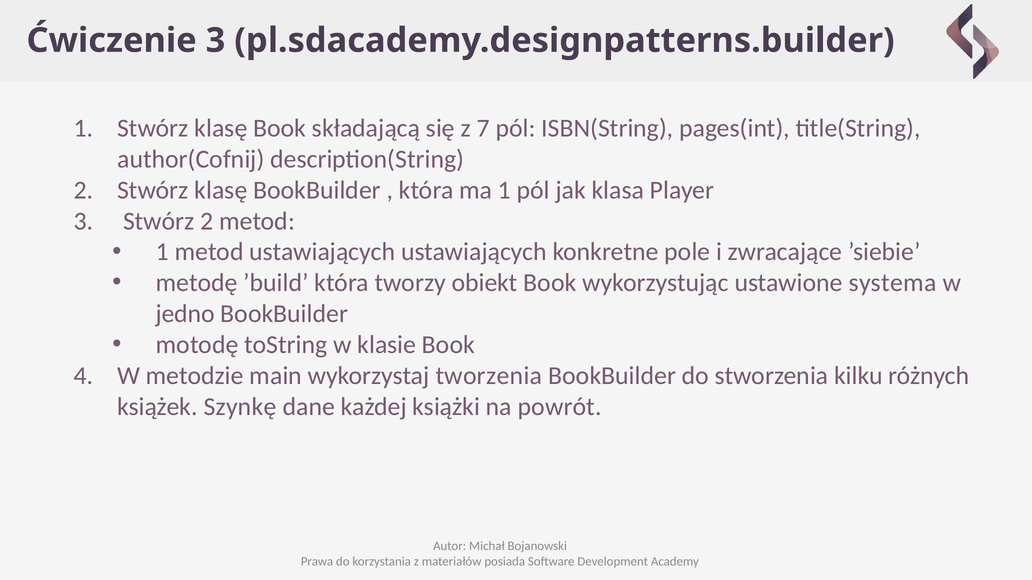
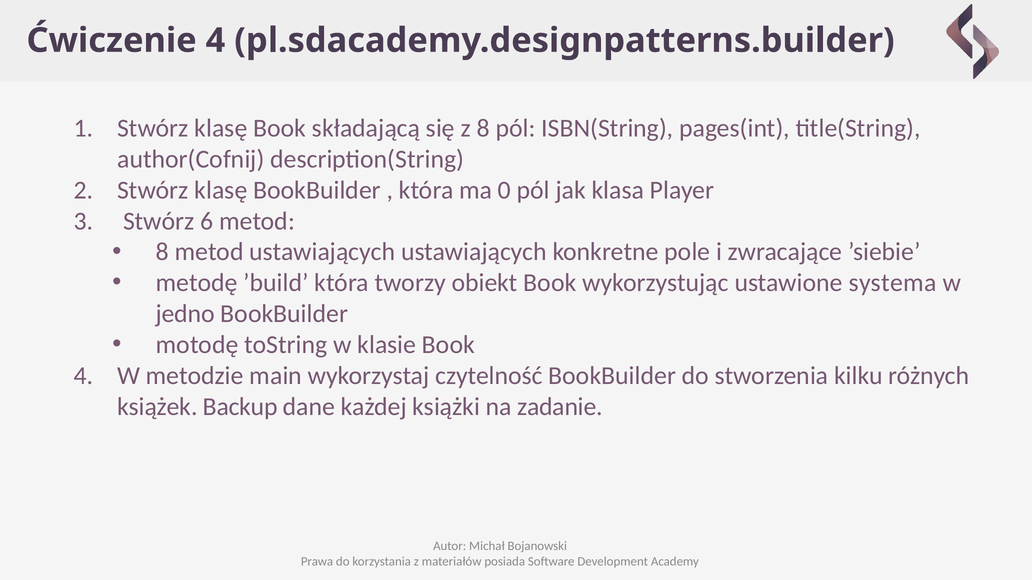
Ćwiczenie 3: 3 -> 4
z 7: 7 -> 8
ma 1: 1 -> 0
Stwórz 2: 2 -> 6
1 at (162, 252): 1 -> 8
tworzenia: tworzenia -> czytelność
Szynkę: Szynkę -> Backup
powrót: powrót -> zadanie
